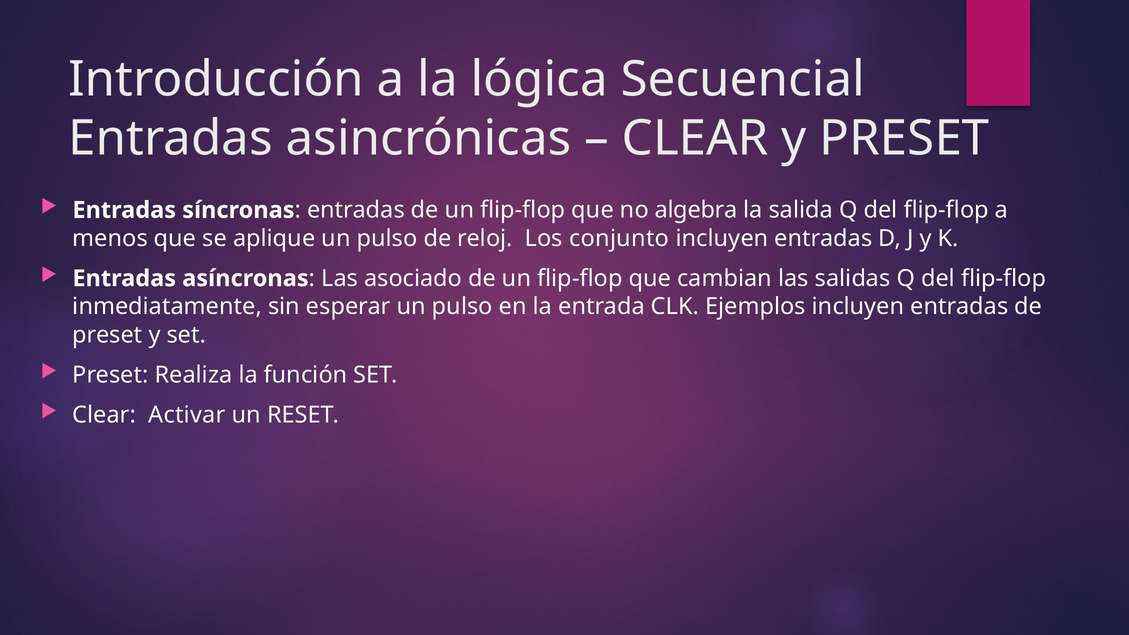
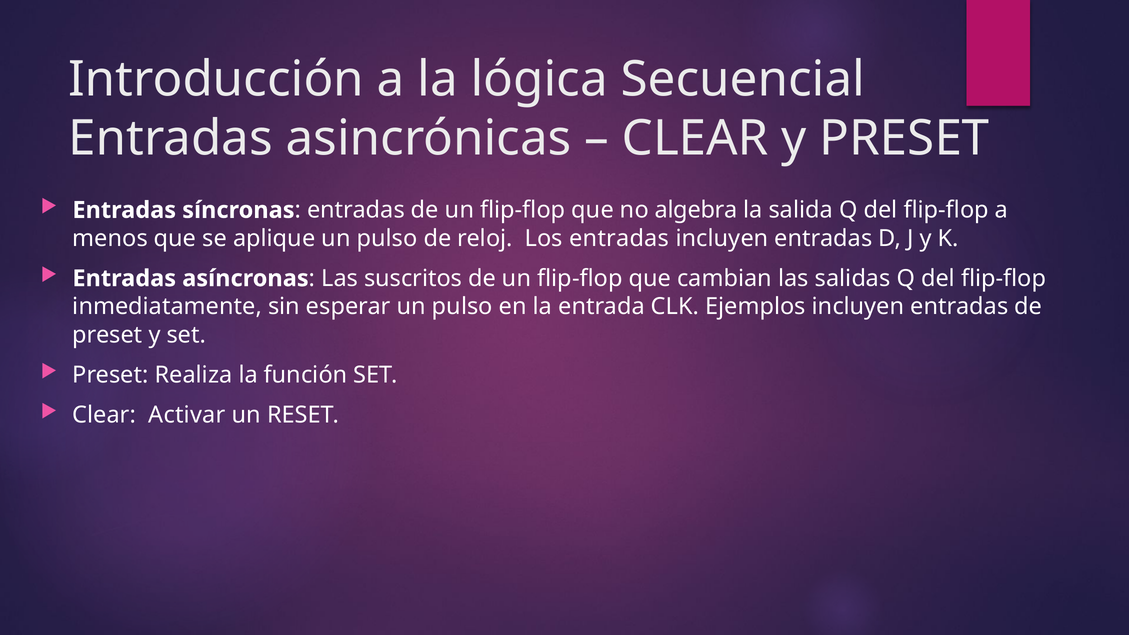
Los conjunto: conjunto -> entradas
asociado: asociado -> suscritos
